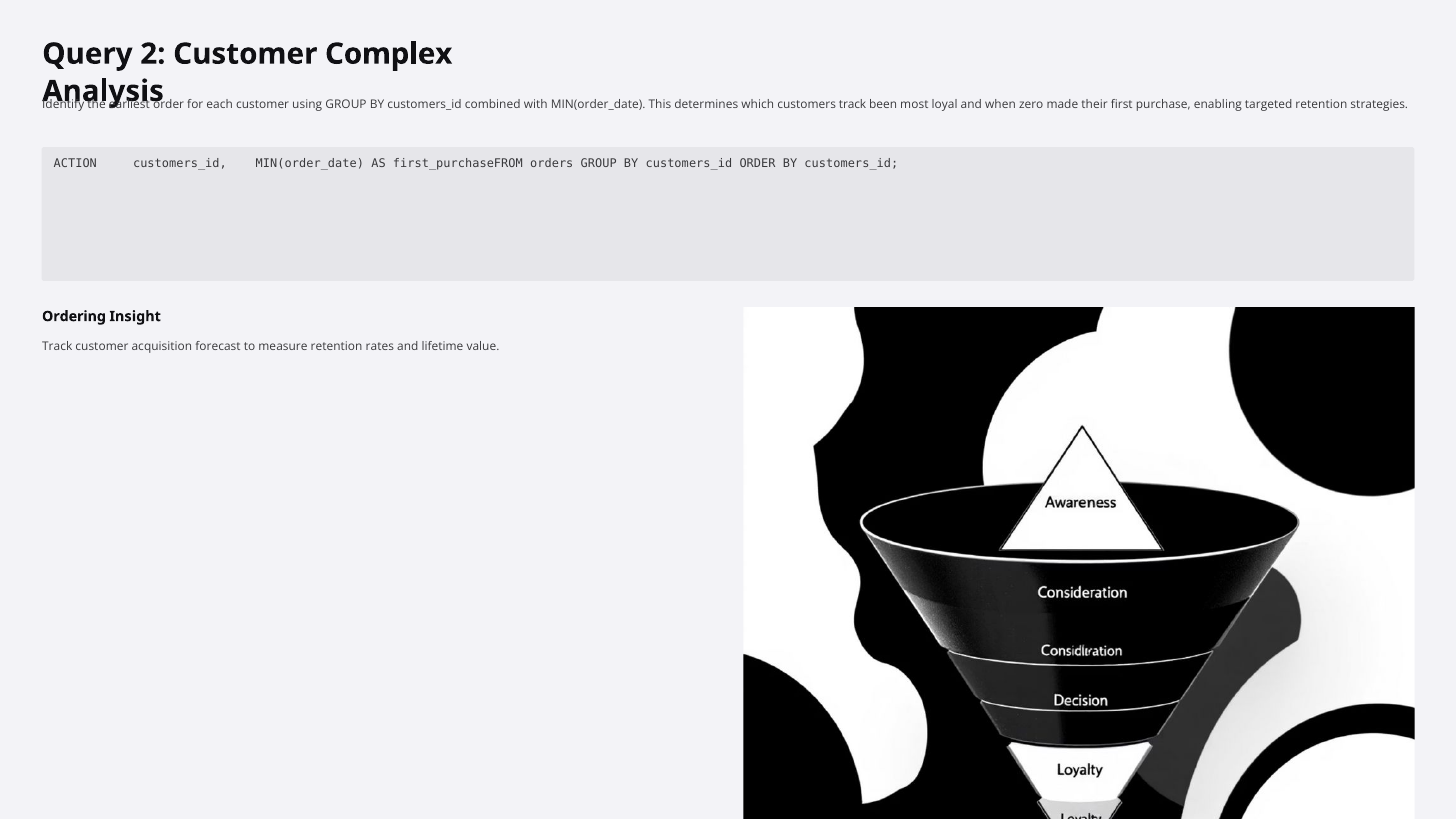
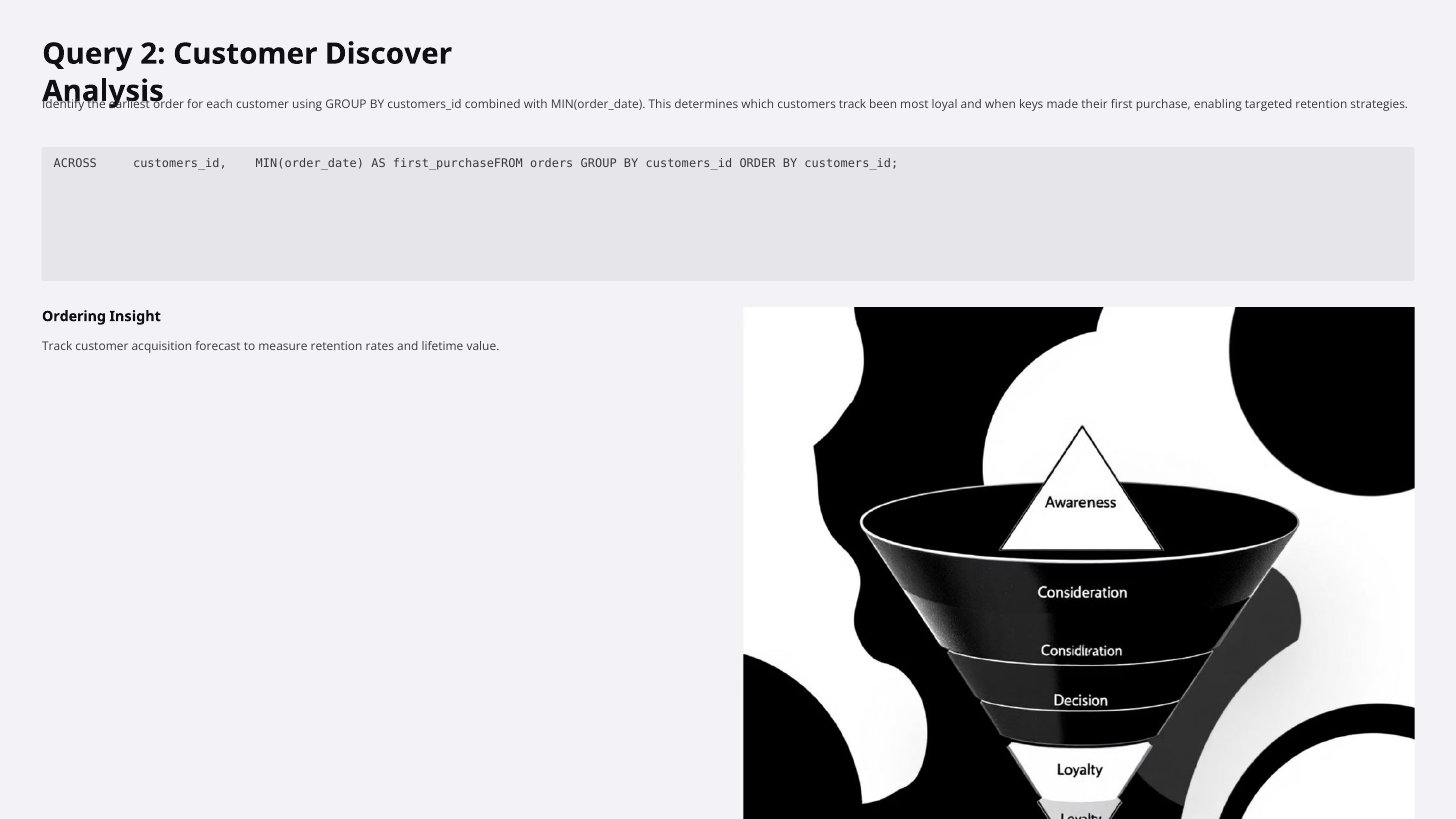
Complex: Complex -> Discover
zero: zero -> keys
ACTION: ACTION -> ACROSS
